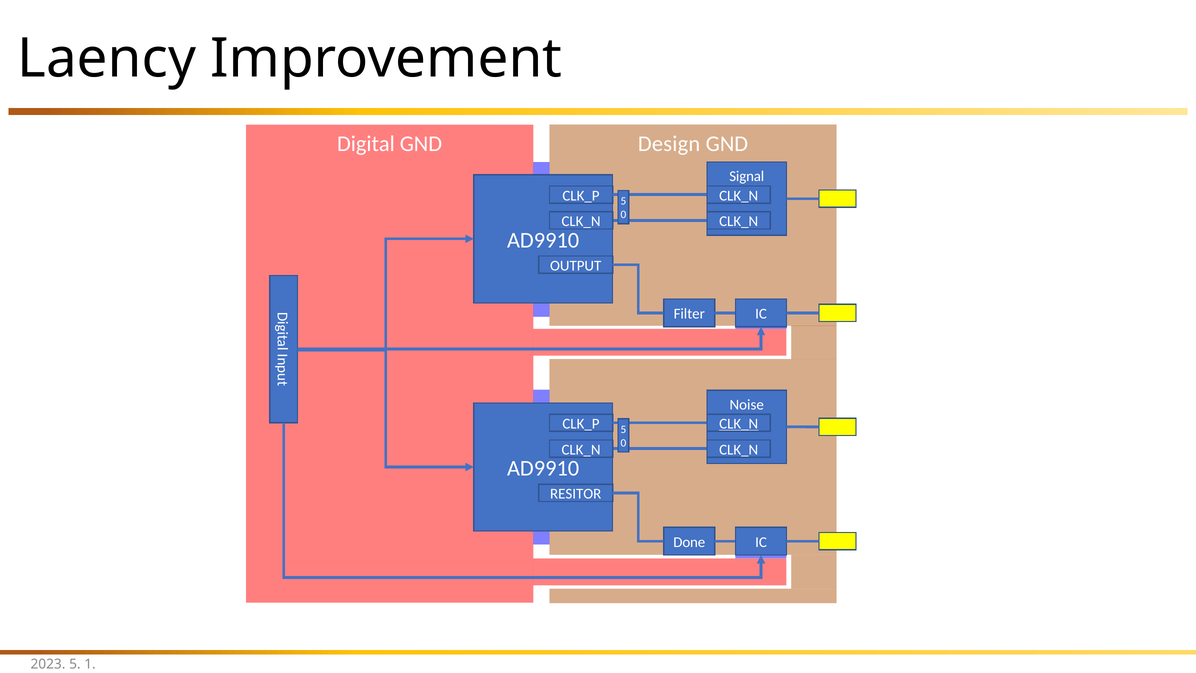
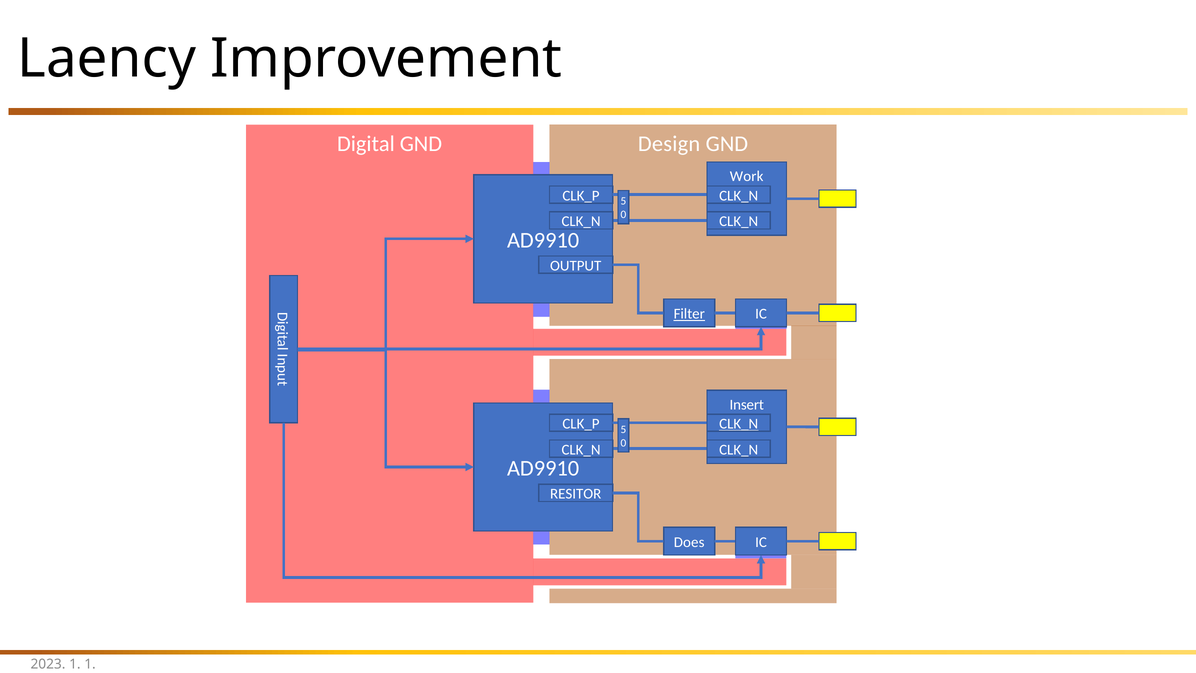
Signal: Signal -> Work
Filter underline: none -> present
Noise: Noise -> Insert
Done: Done -> Does
2023 5: 5 -> 1
